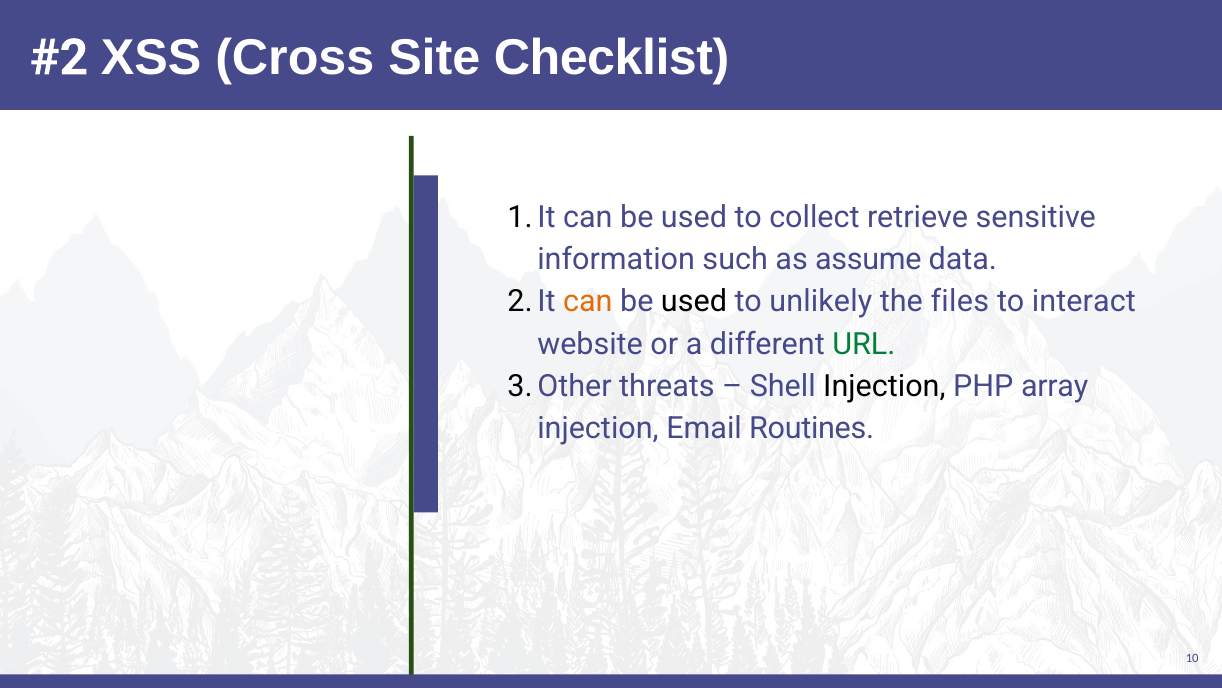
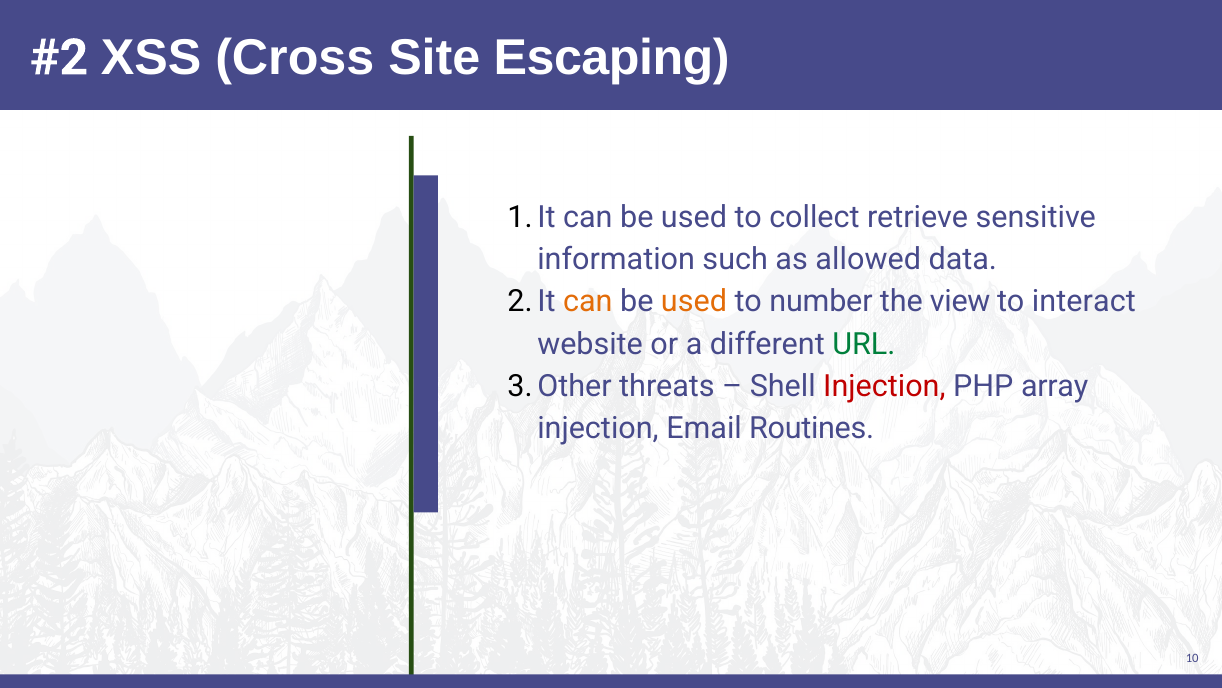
Checklist: Checklist -> Escaping
assume: assume -> allowed
used at (694, 301) colour: black -> orange
unlikely: unlikely -> number
files: files -> view
Injection at (884, 386) colour: black -> red
